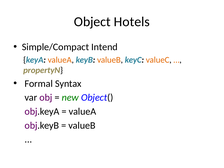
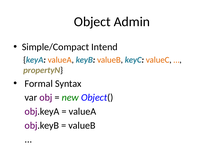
Hotels: Hotels -> Admin
